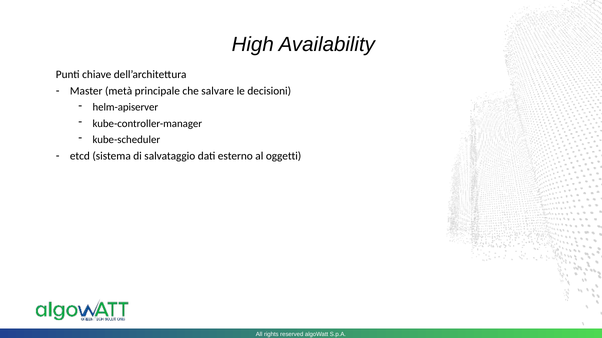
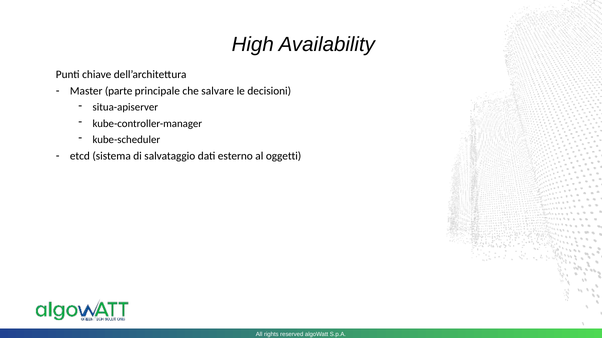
metà: metà -> parte
helm-apiserver: helm-apiserver -> situa-apiserver
